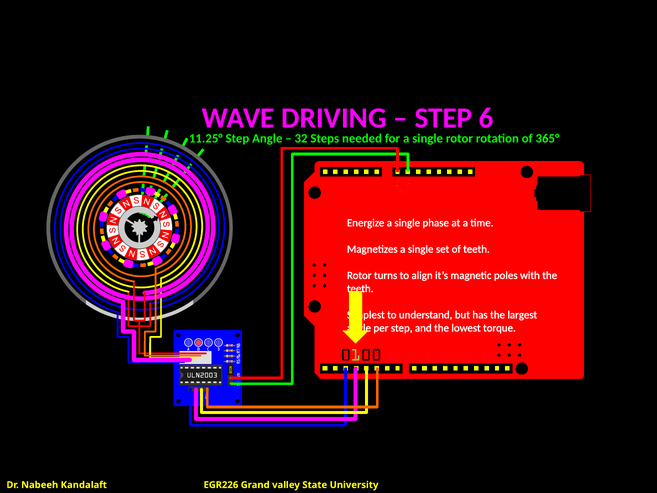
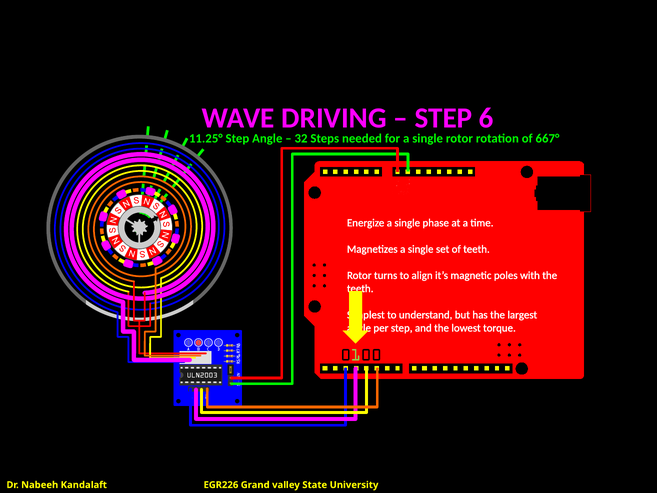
365°: 365° -> 667°
